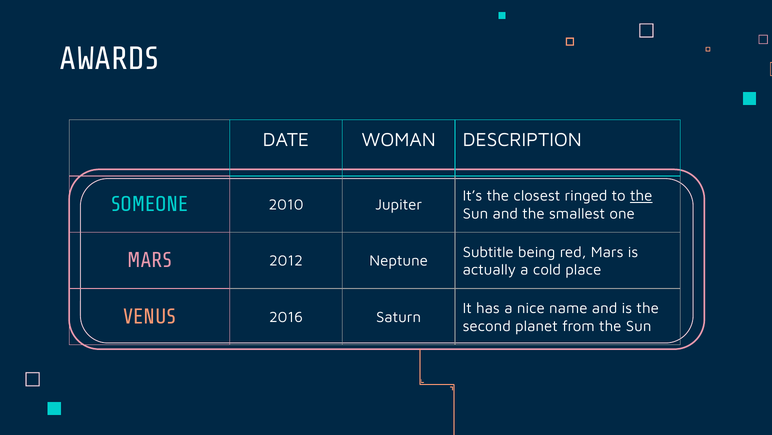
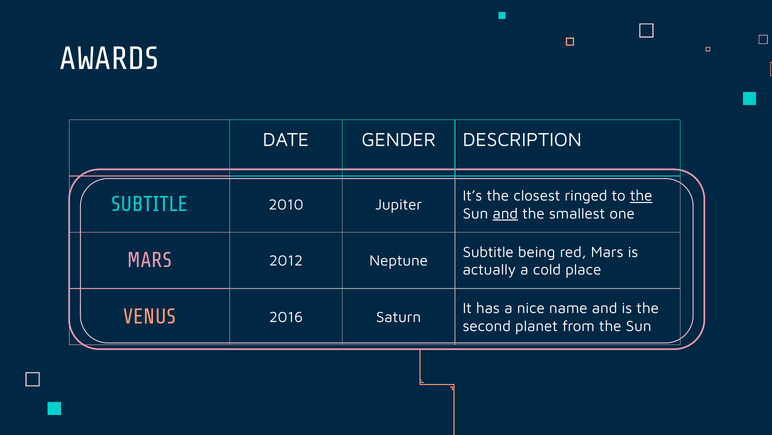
WOMAN: WOMAN -> GENDER
SOMEONE at (150, 204): SOMEONE -> SUBTITLE
and at (505, 213) underline: none -> present
